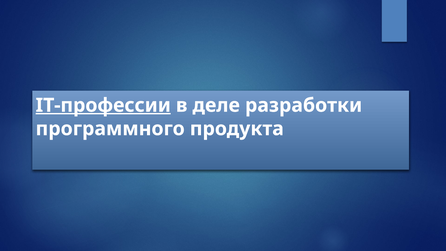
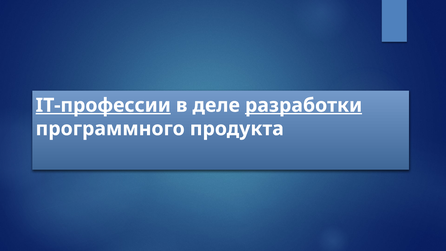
разработки underline: none -> present
